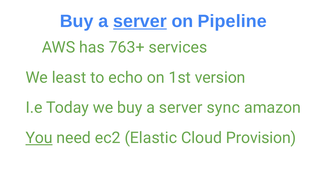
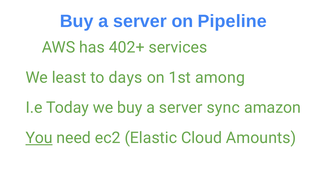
server at (140, 21) underline: present -> none
763+: 763+ -> 402+
echo: echo -> days
version: version -> among
Provision: Provision -> Amounts
